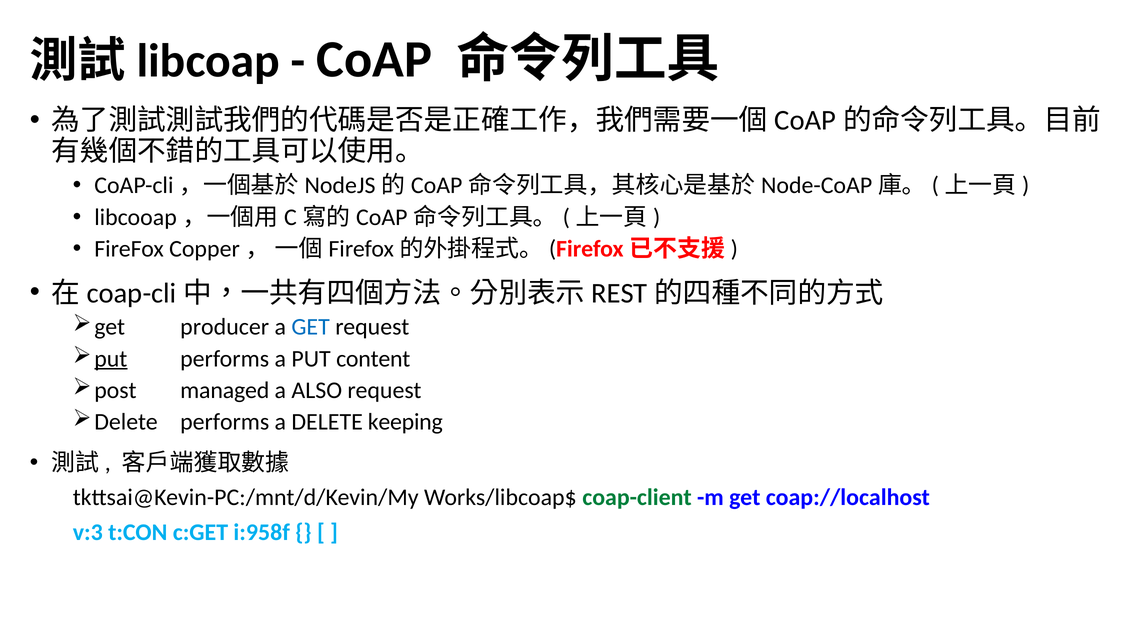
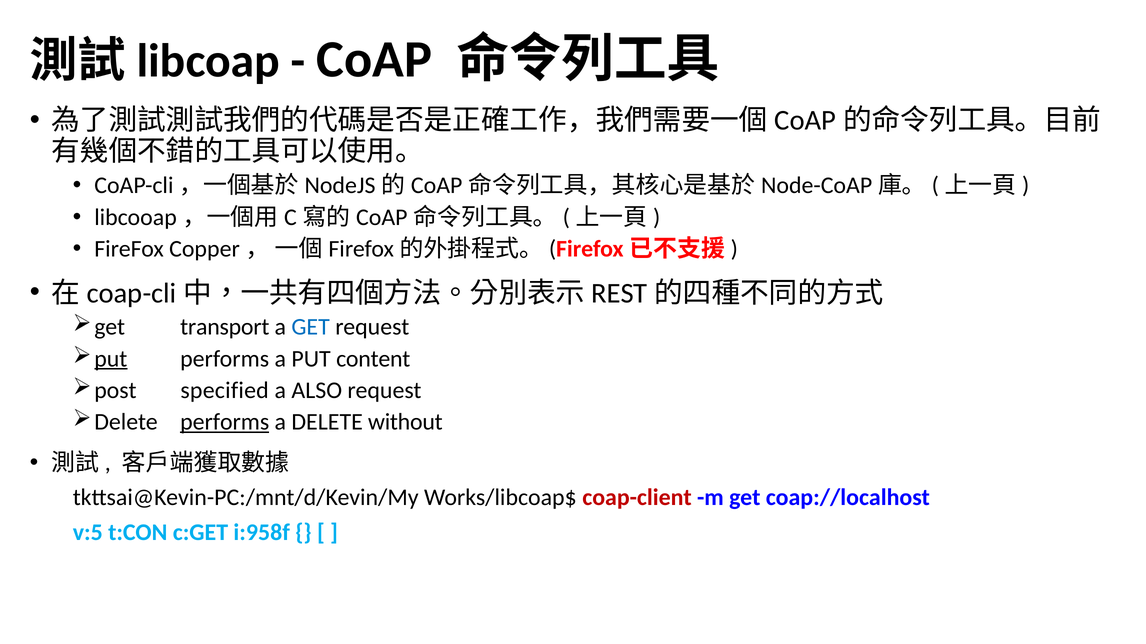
producer: producer -> transport
managed: managed -> specified
performs at (225, 422) underline: none -> present
keeping: keeping -> without
coap-client colour: green -> red
v:3: v:3 -> v:5
